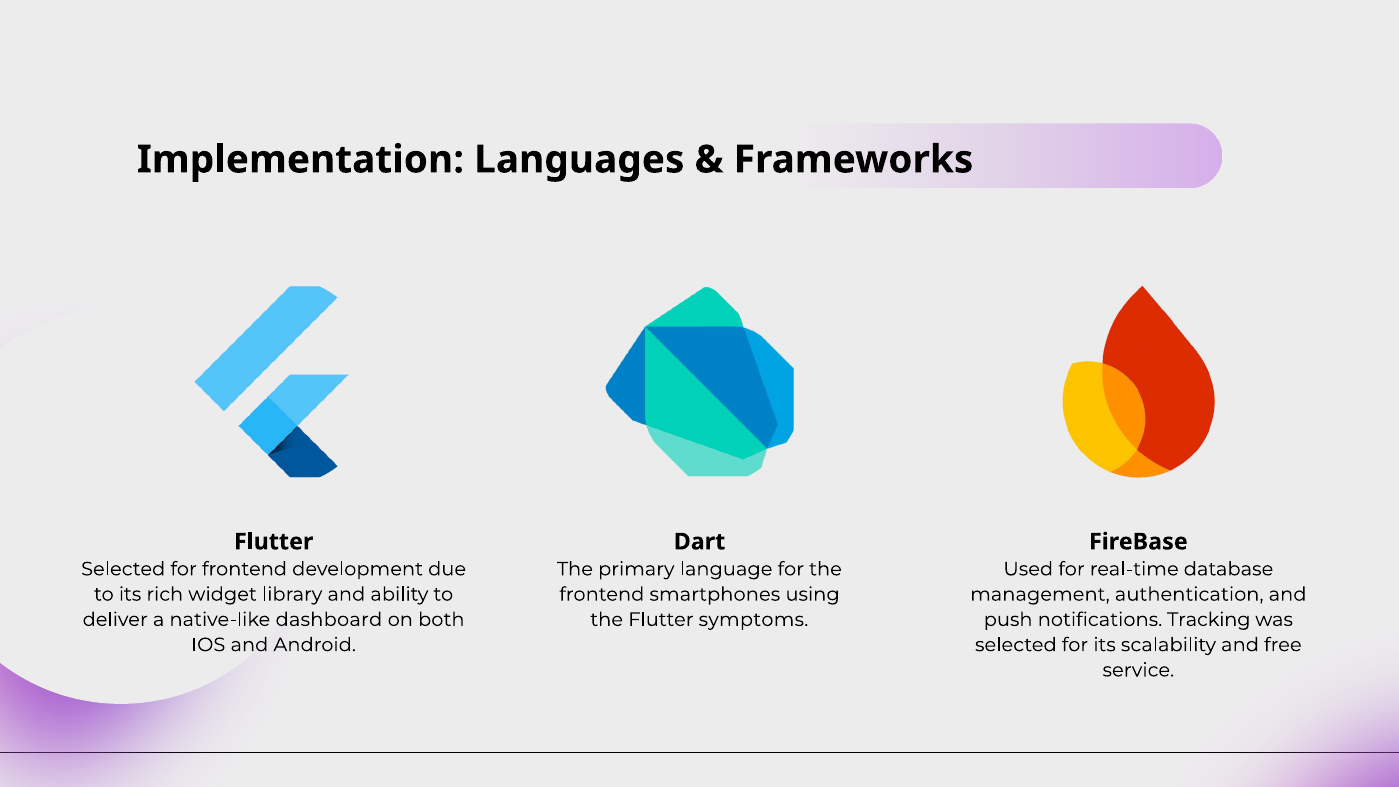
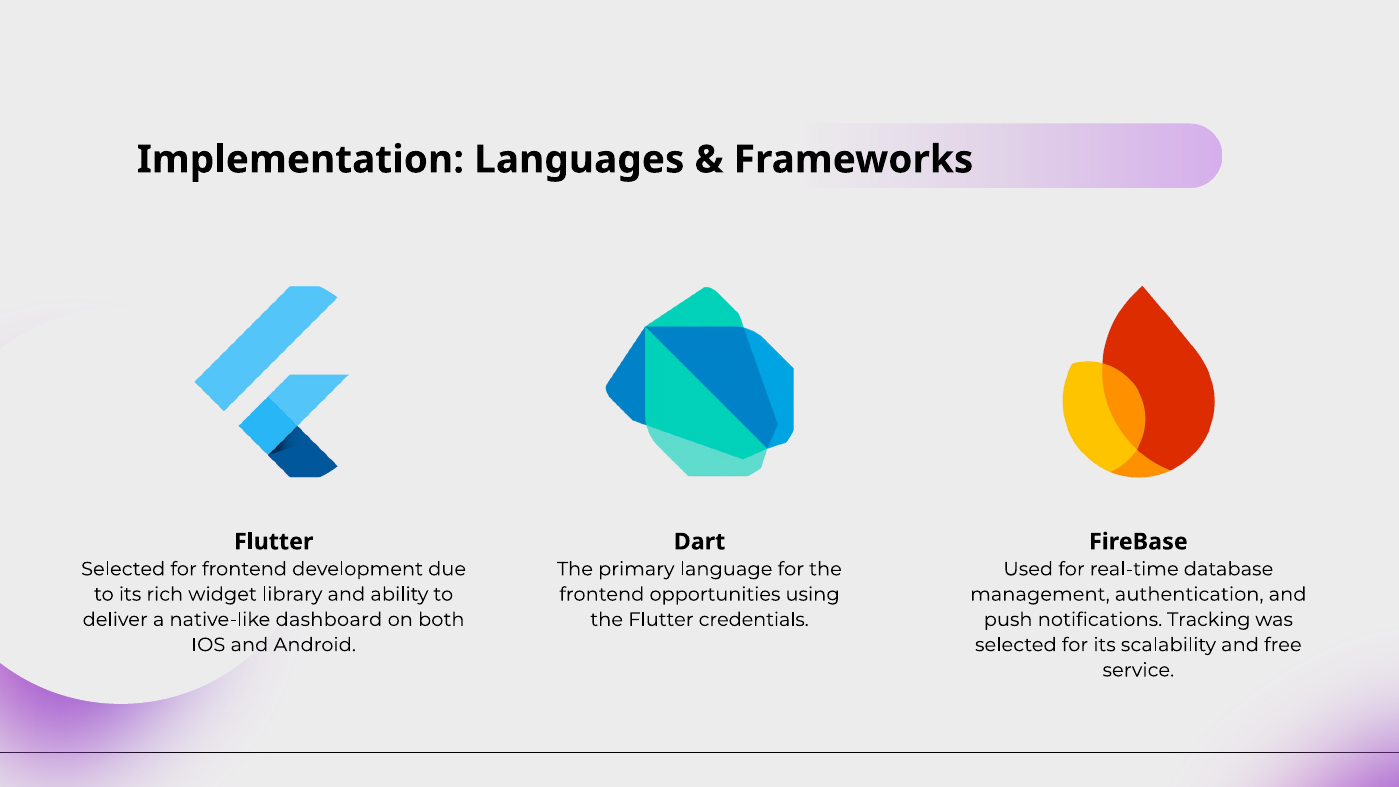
smartphones: smartphones -> opportunities
symptoms: symptoms -> credentials
